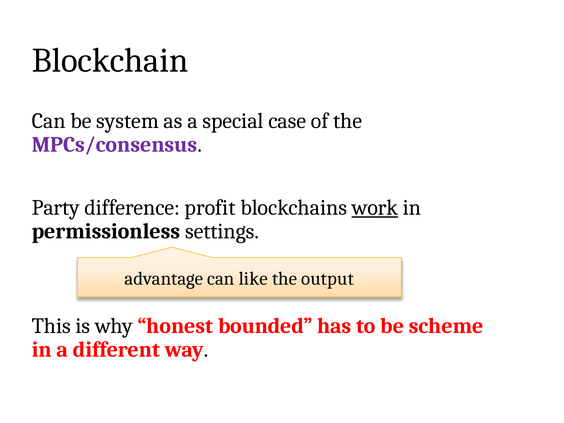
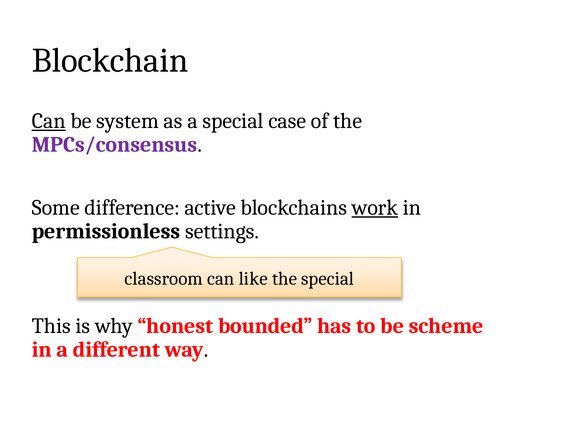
Can at (49, 121) underline: none -> present
Party: Party -> Some
profit: profit -> active
advantage: advantage -> classroom
the output: output -> special
